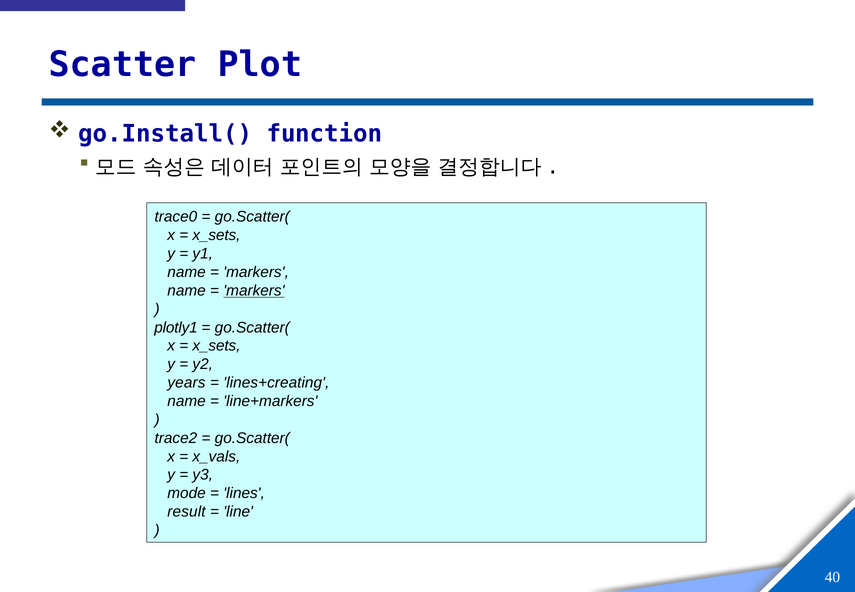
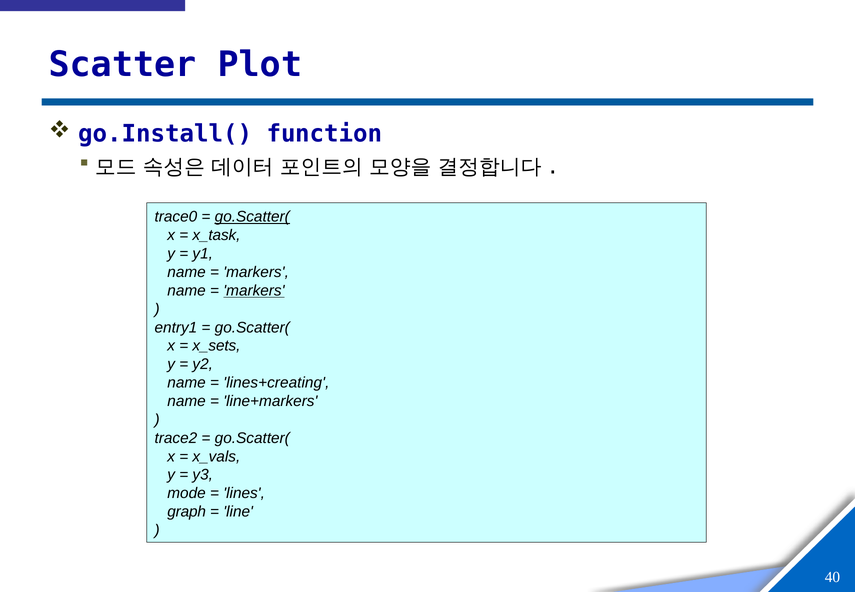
go.Scatter( at (252, 217) underline: none -> present
x_sets at (216, 235): x_sets -> x_task
plotly1: plotly1 -> entry1
years at (186, 383): years -> name
result: result -> graph
